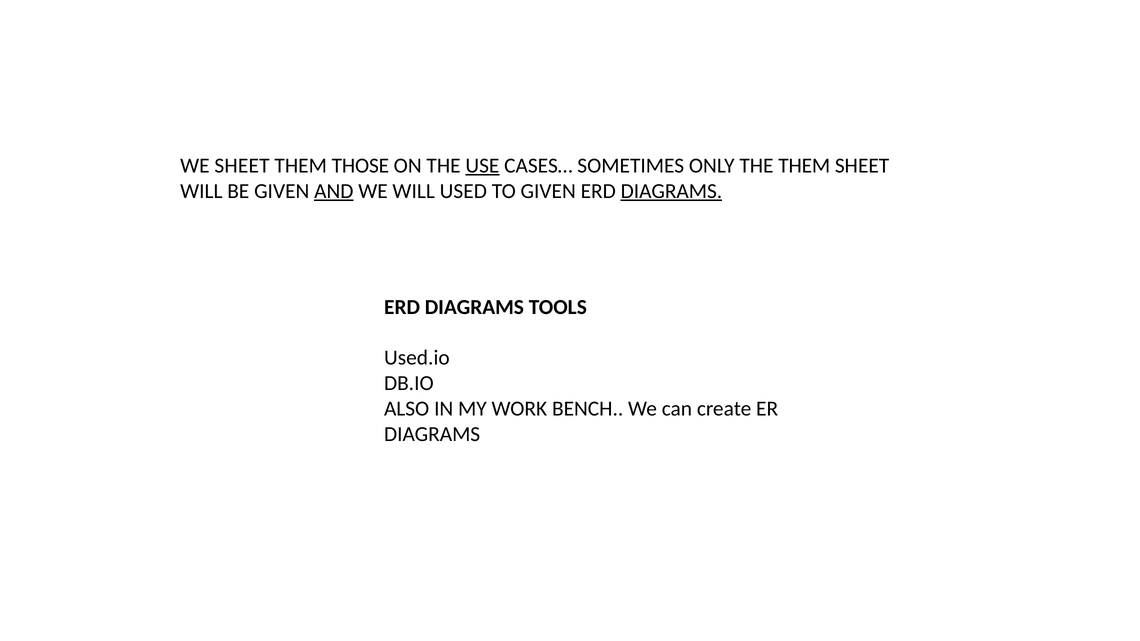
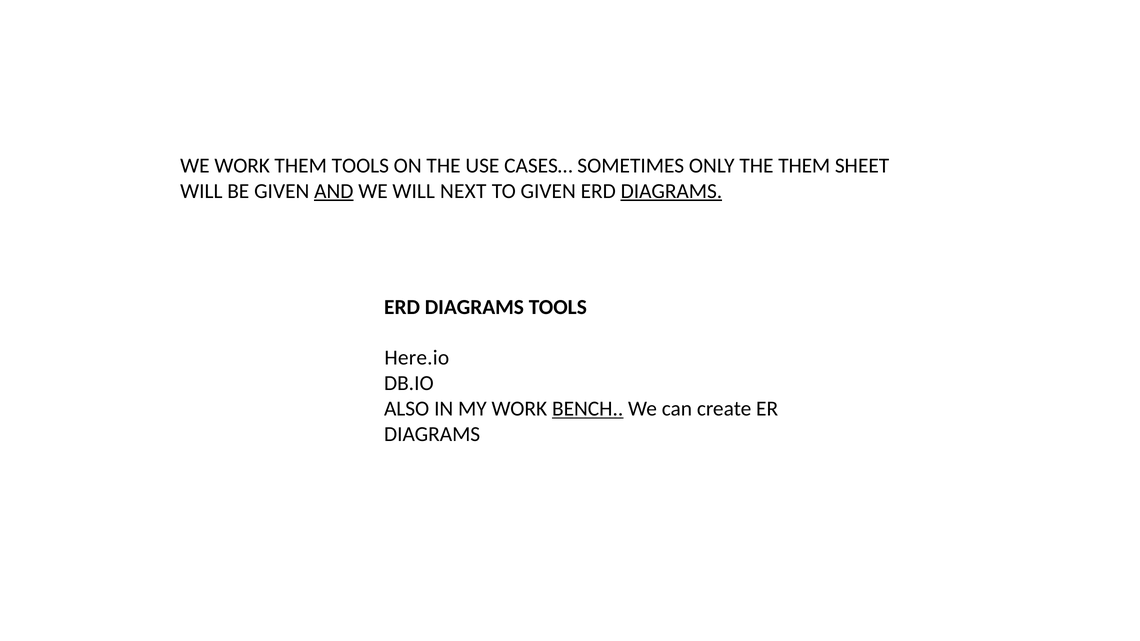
WE SHEET: SHEET -> WORK
THEM THOSE: THOSE -> TOOLS
USE underline: present -> none
USED: USED -> NEXT
Used.io: Used.io -> Here.io
BENCH underline: none -> present
